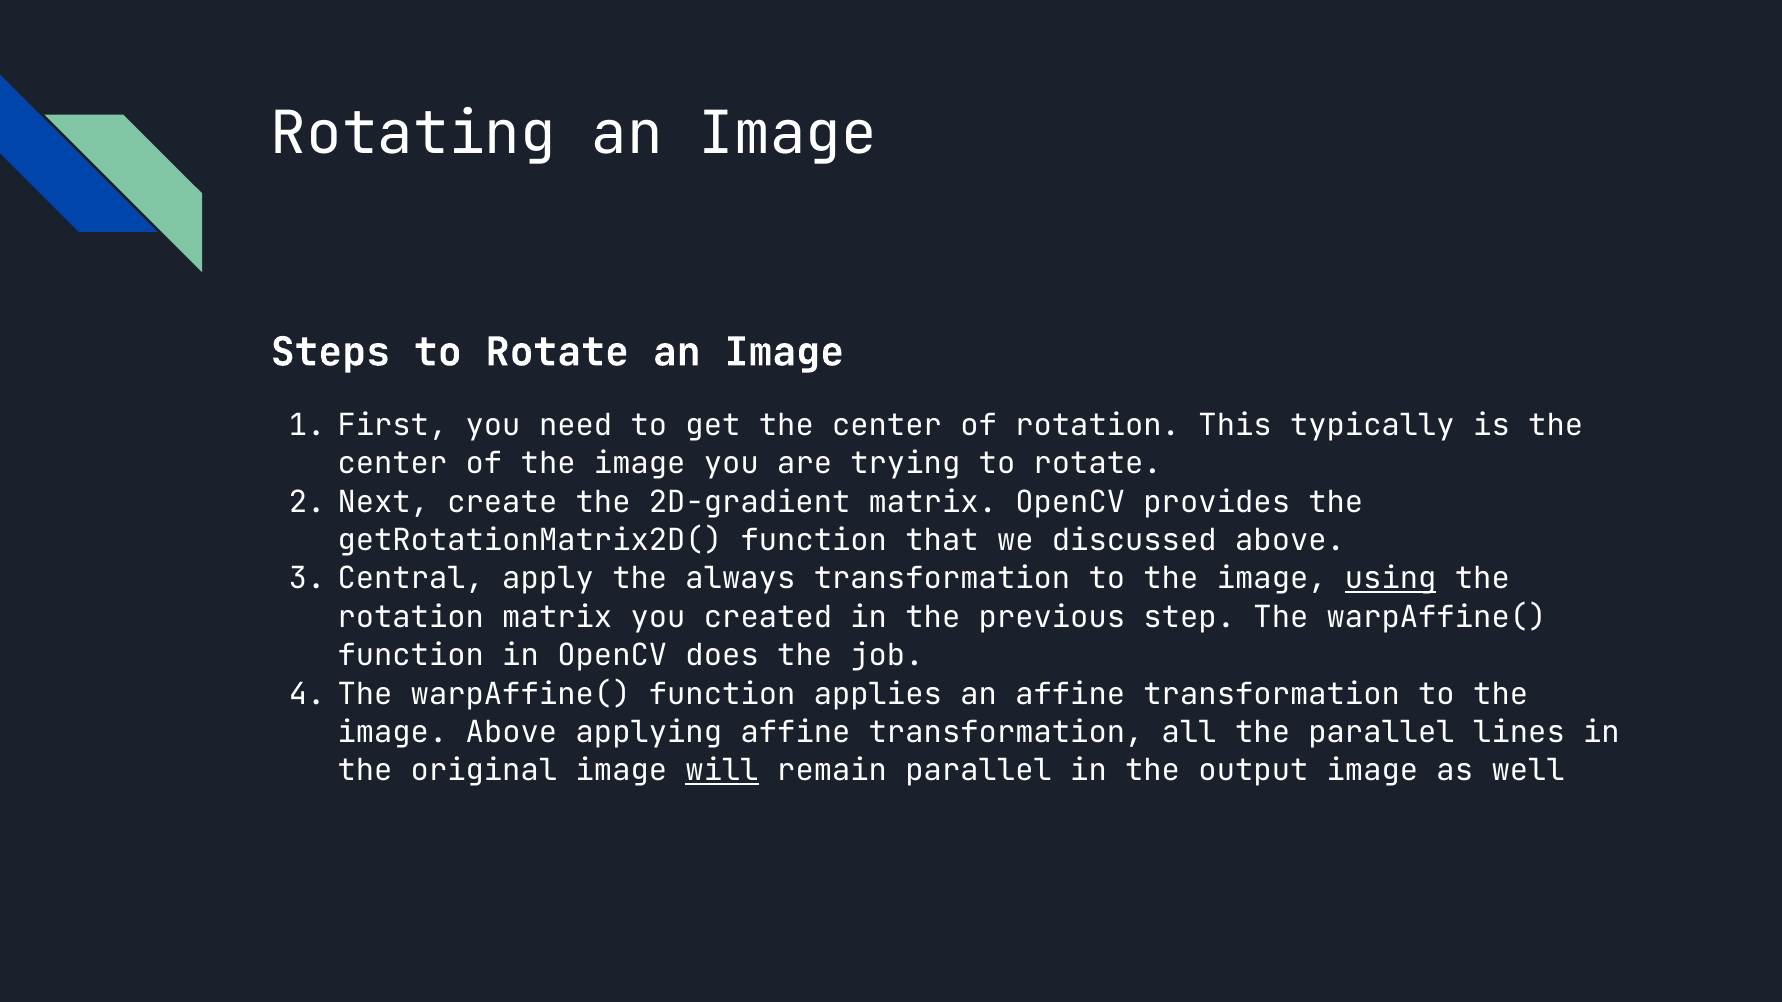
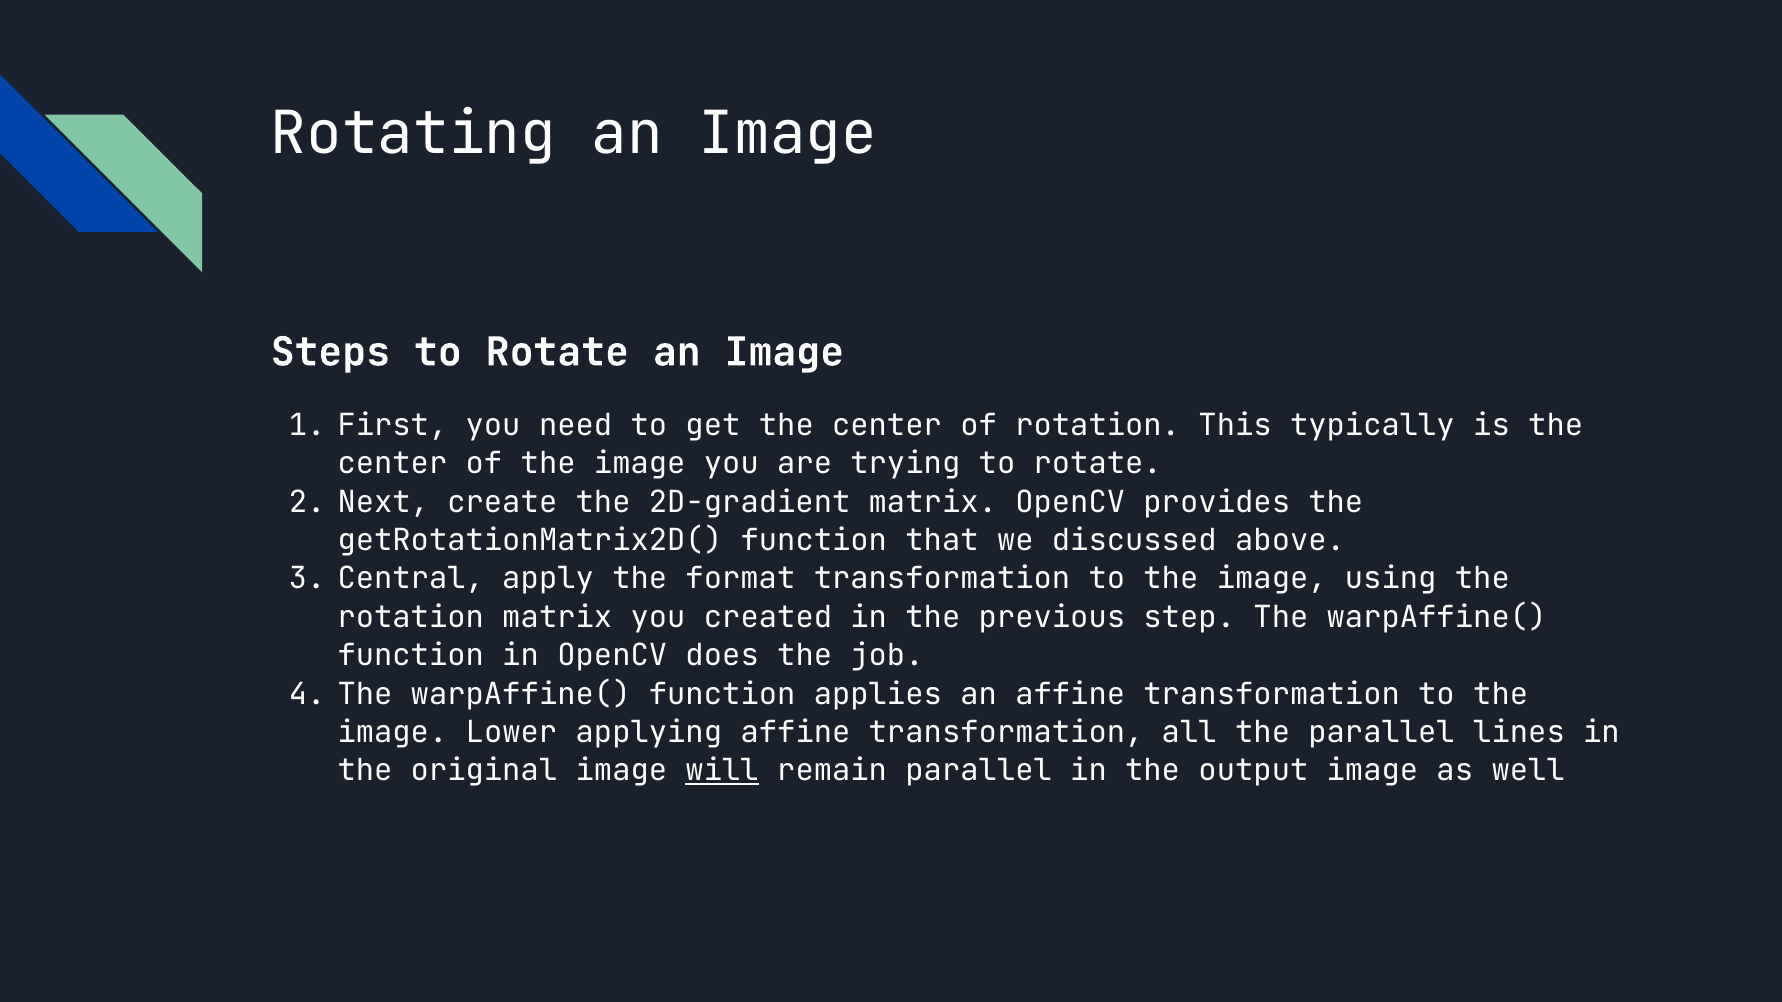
always: always -> format
using underline: present -> none
image Above: Above -> Lower
